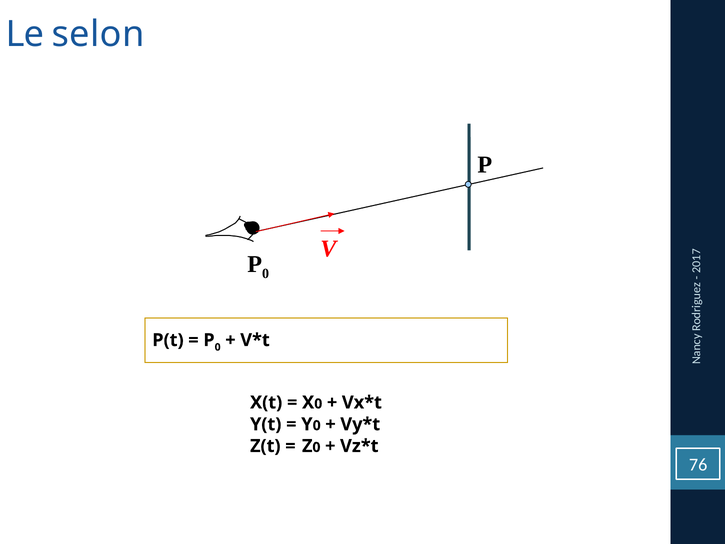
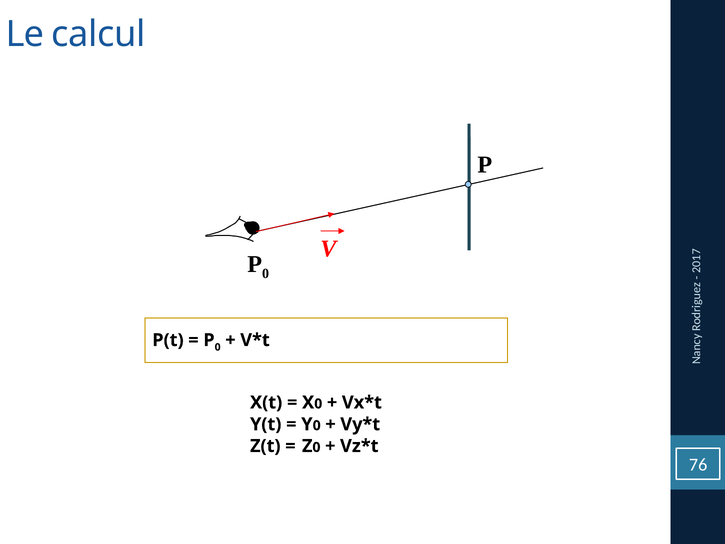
selon: selon -> calcul
